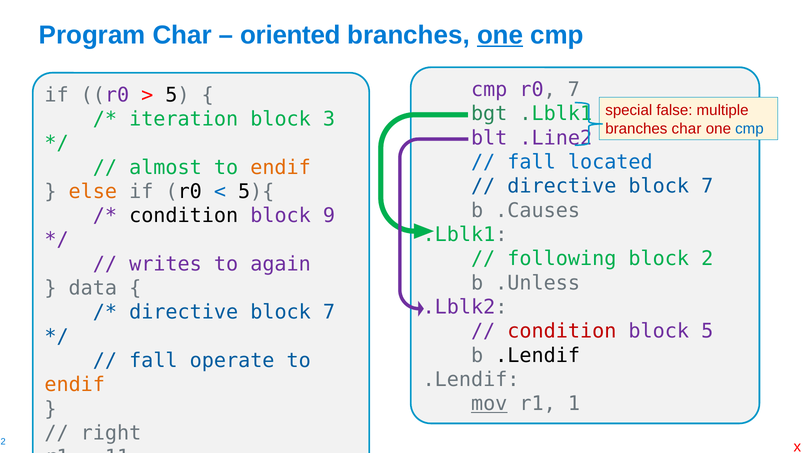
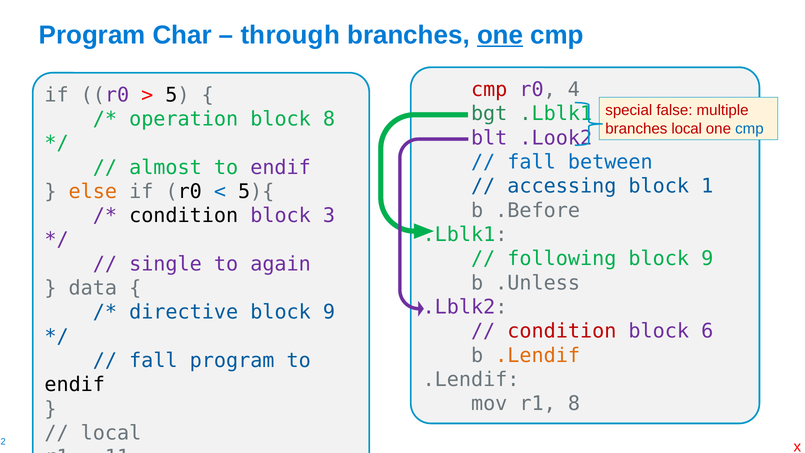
oriented: oriented -> through
cmp at (489, 90) colour: purple -> red
r0 7: 7 -> 4
iteration: iteration -> operation
block 3: 3 -> 8
branches char: char -> local
.Line2: .Line2 -> .Look2
located: located -> between
endif at (281, 167) colour: orange -> purple
directive at (562, 186): directive -> accessing
7 at (707, 186): 7 -> 1
.Causes: .Causes -> .Before
9: 9 -> 3
2 at (707, 259): 2 -> 9
writes: writes -> single
7 at (329, 312): 7 -> 9
block 5: 5 -> 6
.Lendif at (538, 355) colour: black -> orange
fall operate: operate -> program
endif at (75, 385) colour: orange -> black
mov underline: present -> none
r1 1: 1 -> 8
right at (111, 433): right -> local
